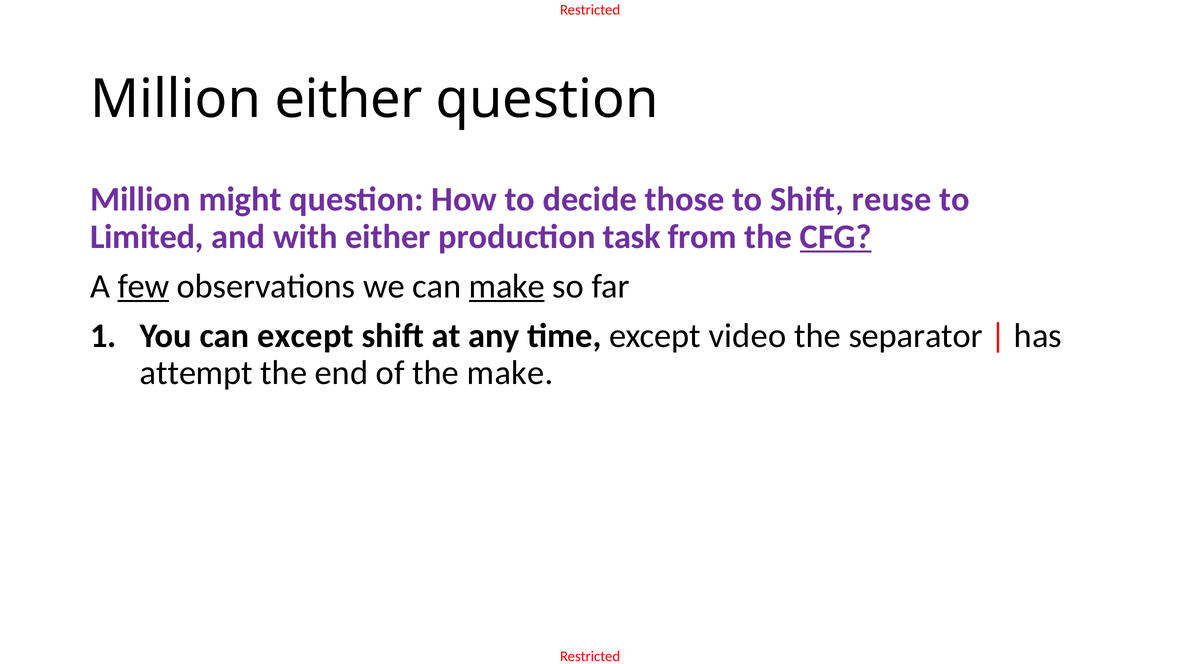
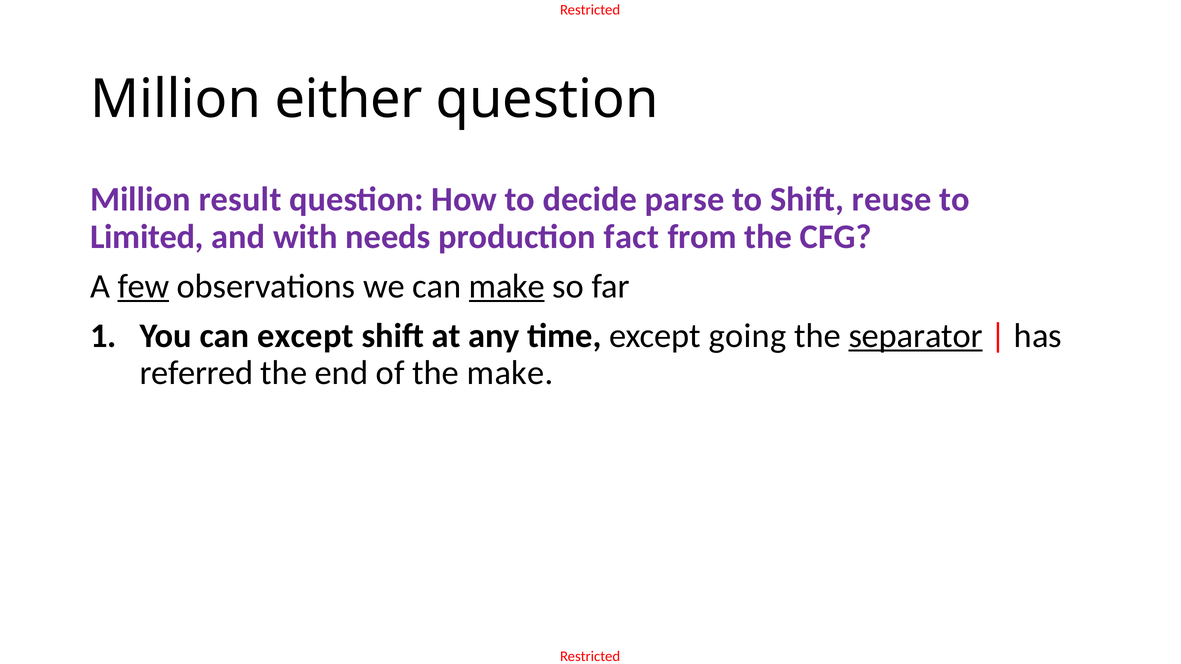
might: might -> result
those: those -> parse
with either: either -> needs
task: task -> fact
CFG underline: present -> none
video: video -> going
separator underline: none -> present
attempt: attempt -> referred
